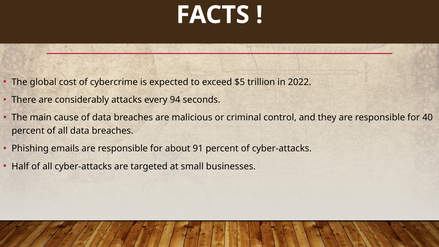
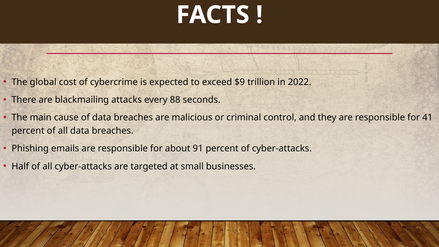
$5: $5 -> $9
considerably: considerably -> blackmailing
94: 94 -> 88
40: 40 -> 41
